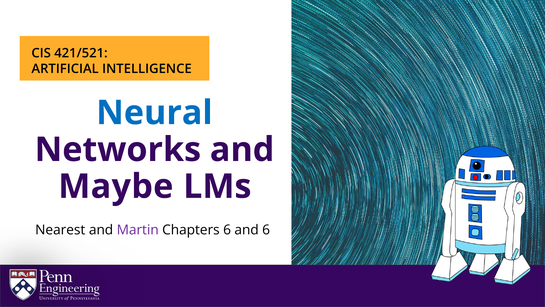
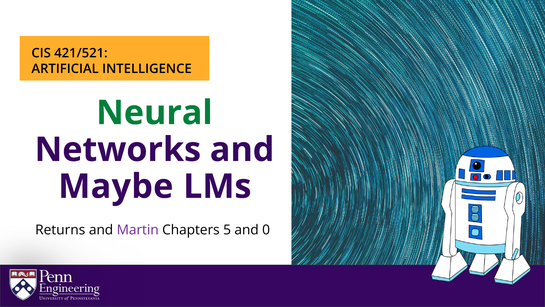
Neural colour: blue -> green
Nearest: Nearest -> Returns
Chapters 6: 6 -> 5
and 6: 6 -> 0
